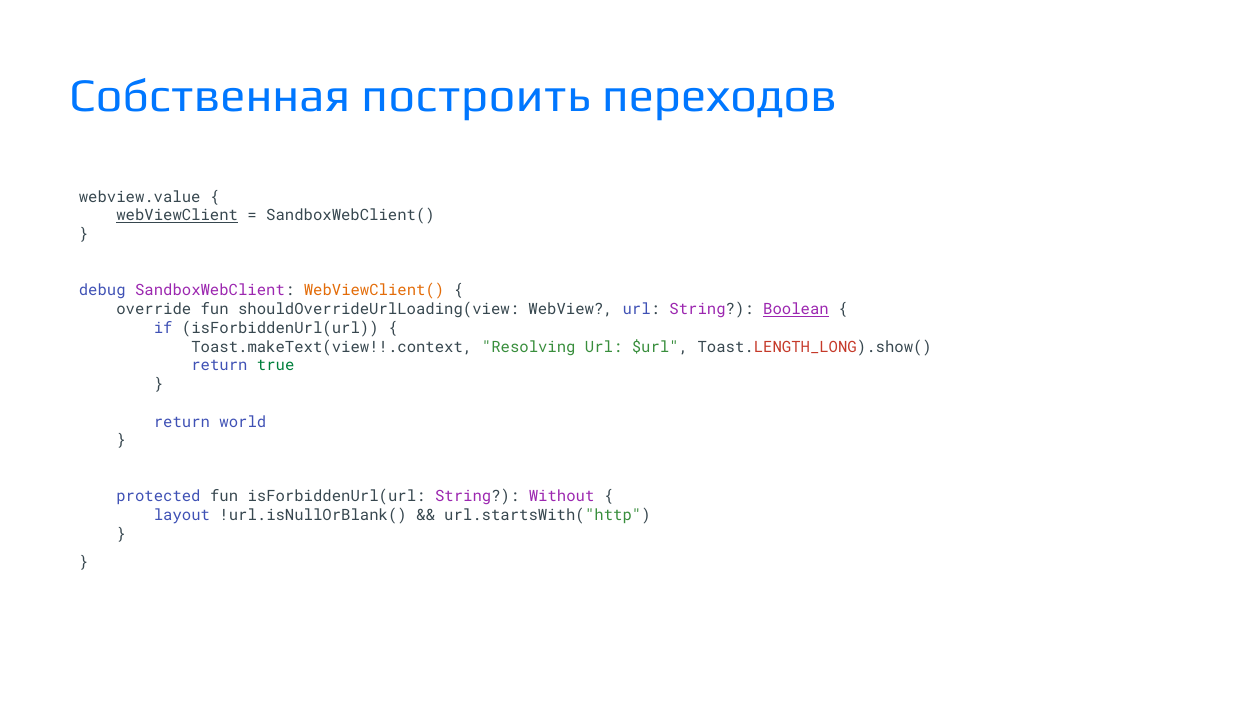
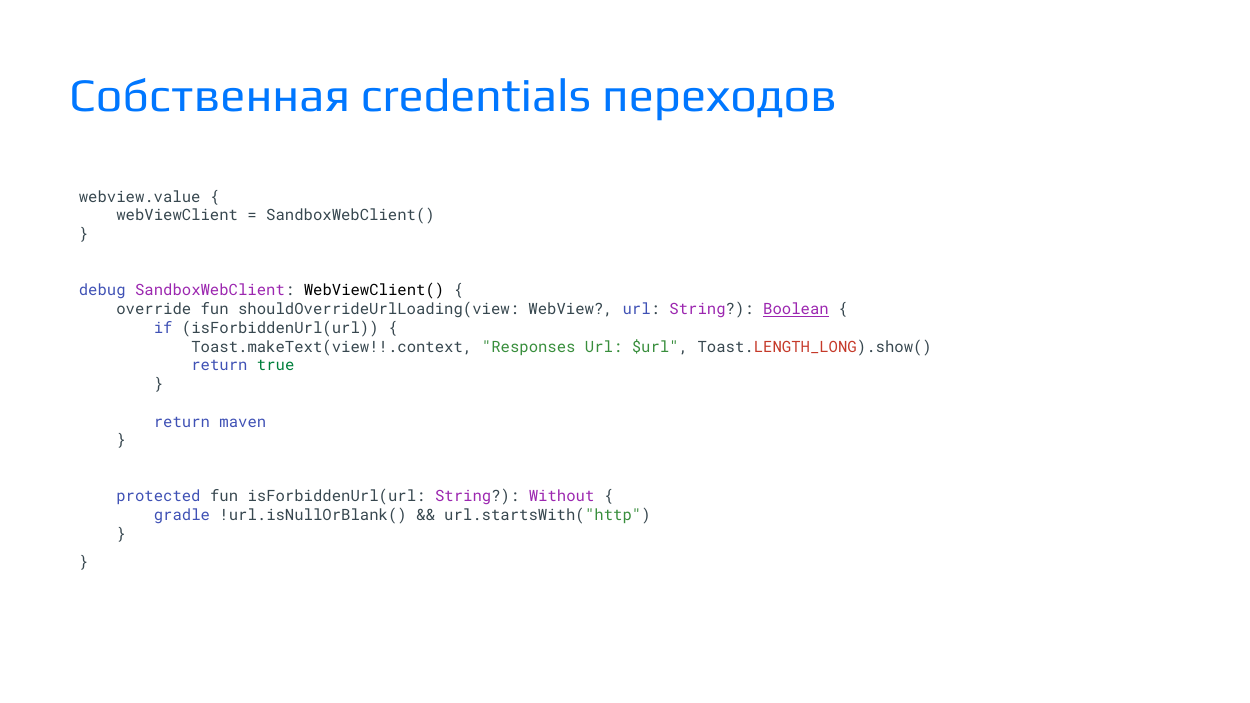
построить: построить -> credentials
webViewClient underline: present -> none
WebViewClient( colour: orange -> black
Resolving: Resolving -> Responses
world: world -> maven
layout: layout -> gradle
